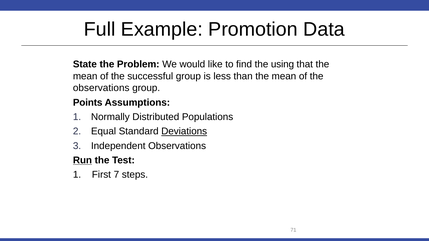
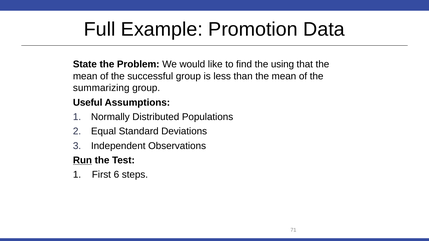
observations at (101, 88): observations -> summarizing
Points: Points -> Useful
Deviations underline: present -> none
7: 7 -> 6
